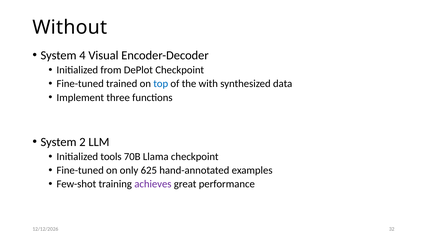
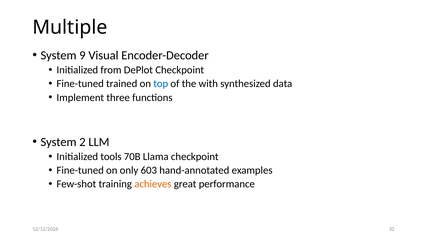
Without: Without -> Multiple
4: 4 -> 9
625: 625 -> 603
achieves colour: purple -> orange
